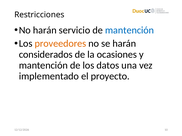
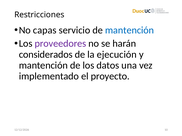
No harán: harán -> capas
proveedores colour: orange -> purple
ocasiones: ocasiones -> ejecución
